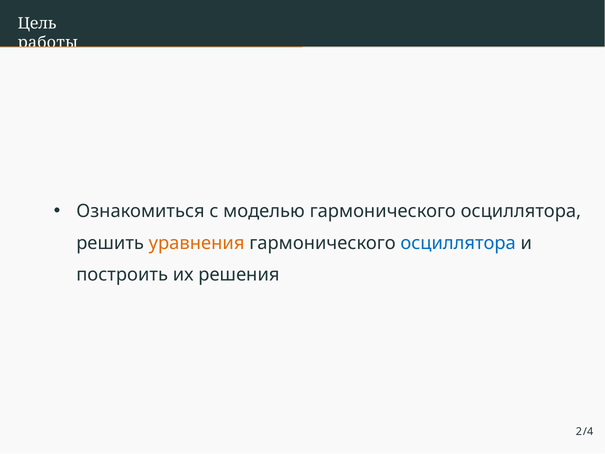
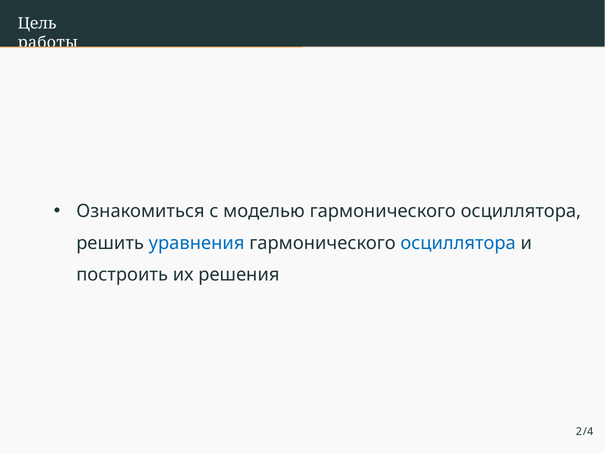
уравнения colour: orange -> blue
